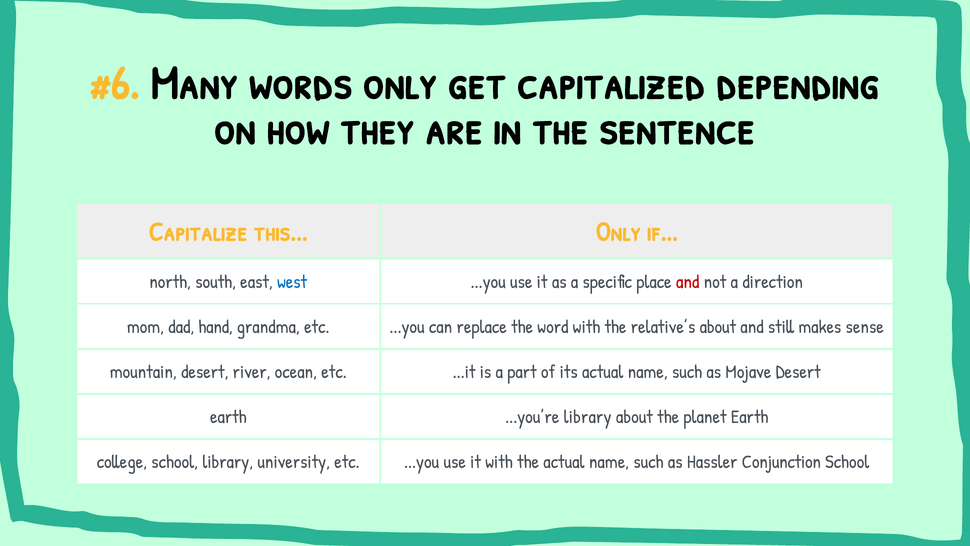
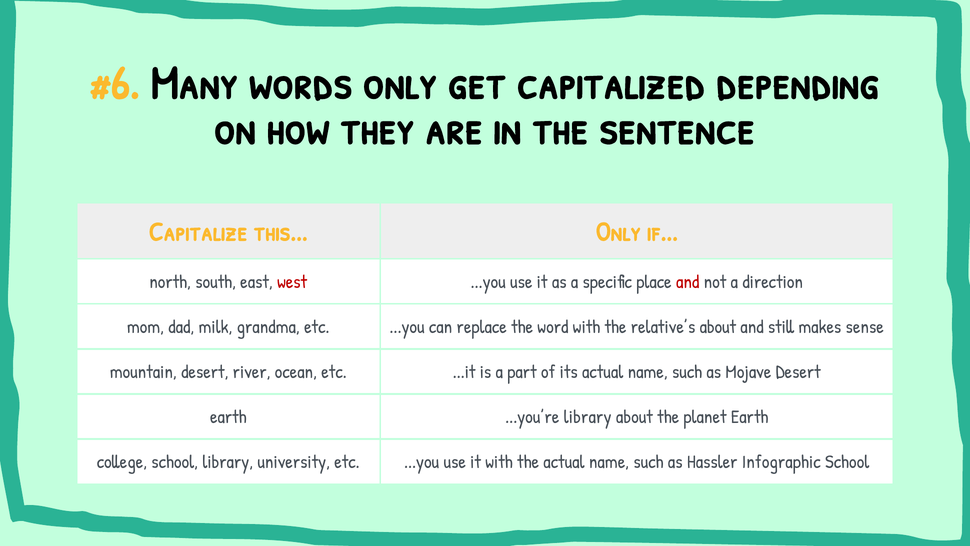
west colour: blue -> red
hand: hand -> milk
Conjunction: Conjunction -> Infographic
